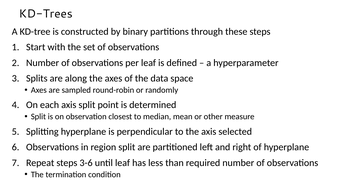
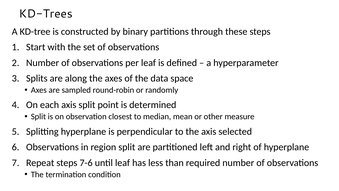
3-6: 3-6 -> 7-6
